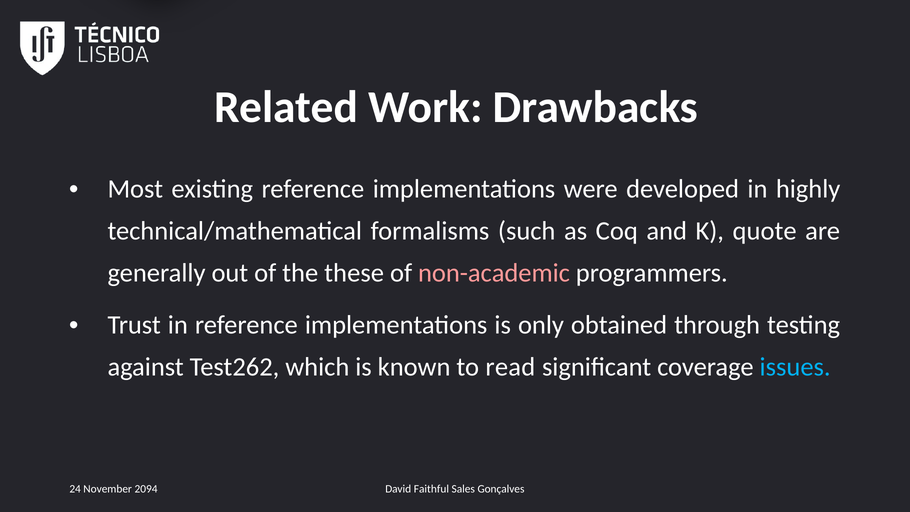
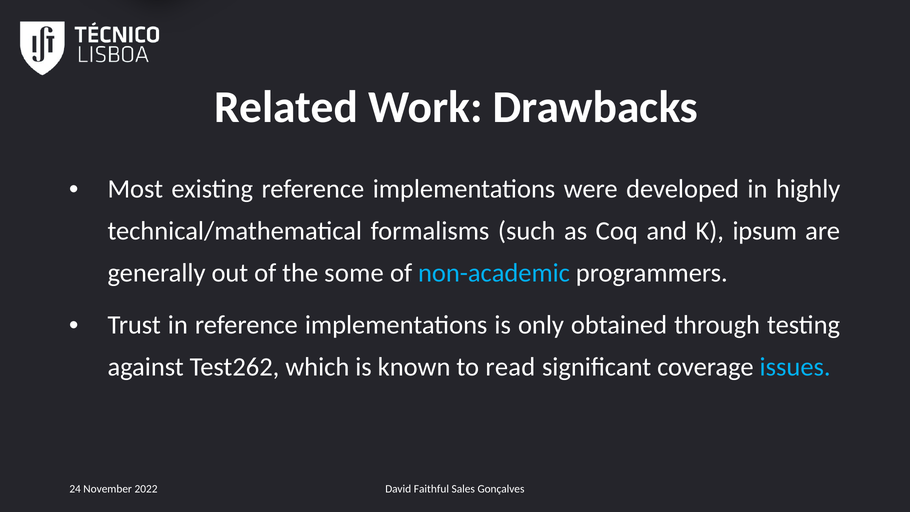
quote: quote -> ipsum
these: these -> some
non-academic colour: pink -> light blue
2094: 2094 -> 2022
